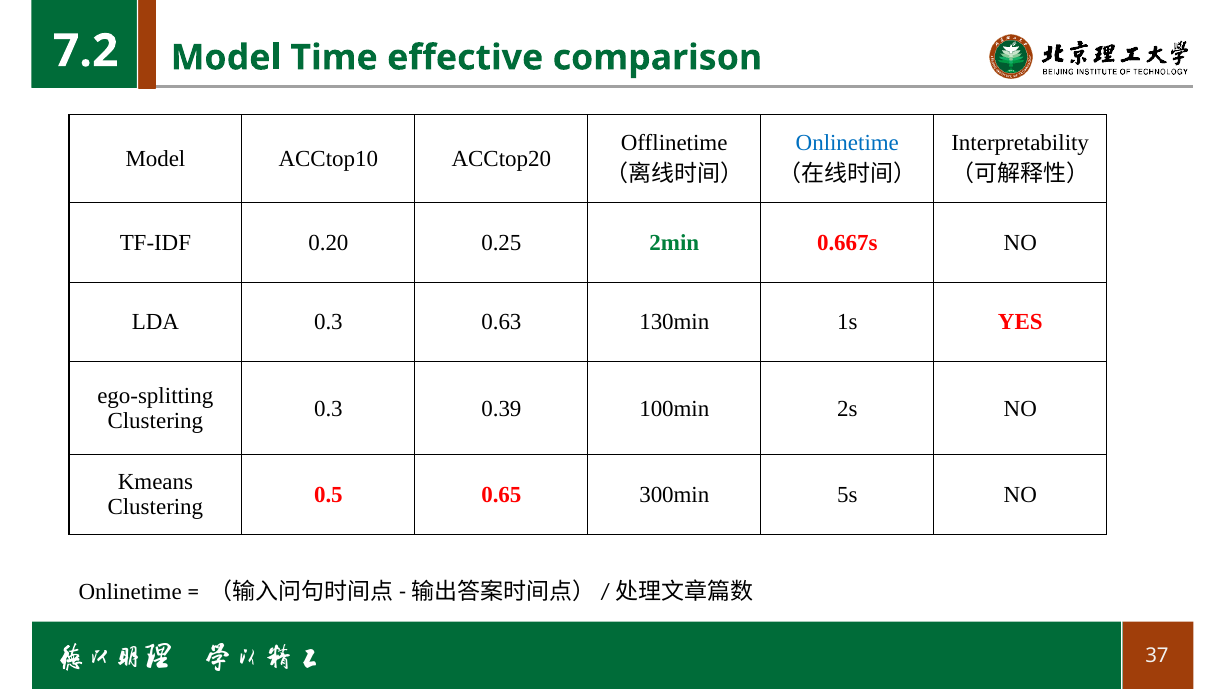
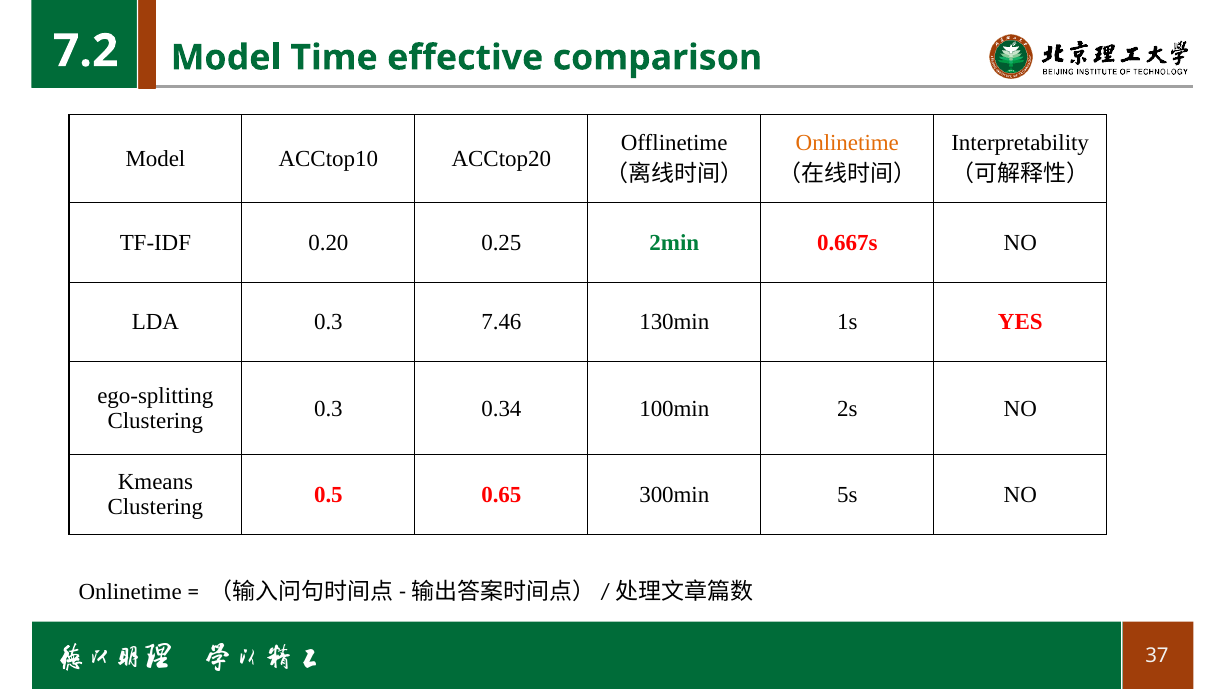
Onlinetime at (847, 143) colour: blue -> orange
0.63: 0.63 -> 7.46
0.39: 0.39 -> 0.34
